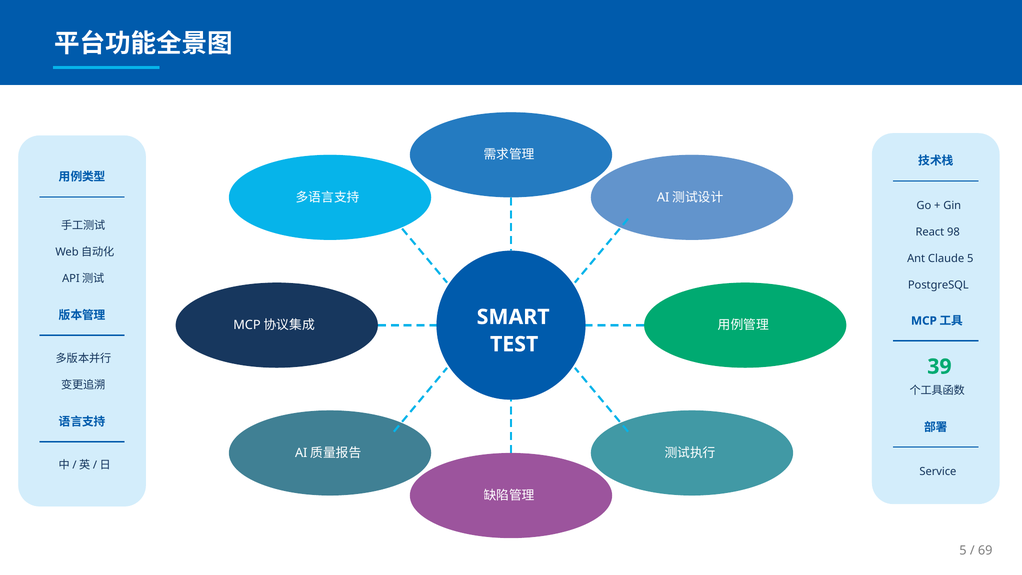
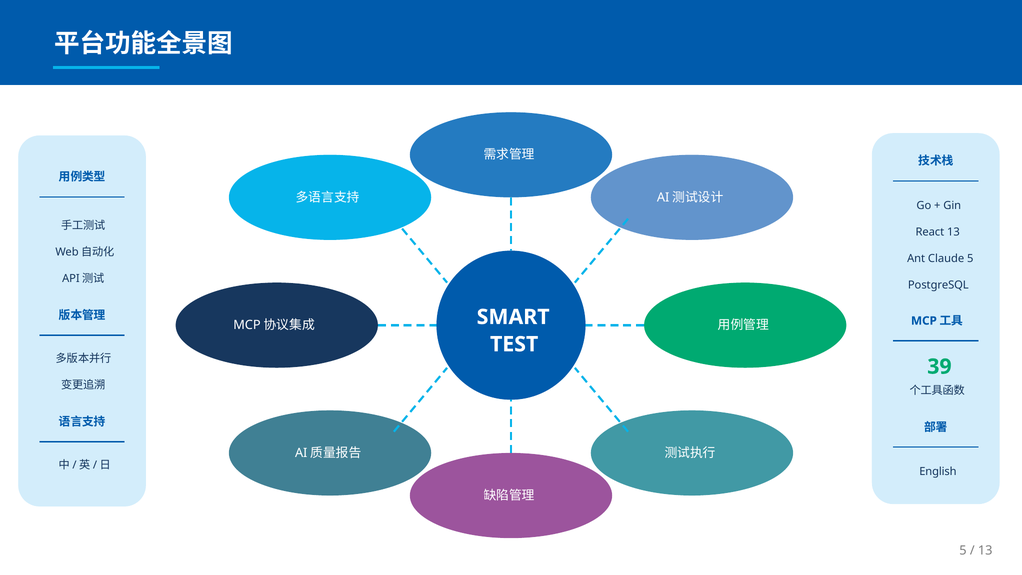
React 98: 98 -> 13
Service: Service -> English
69 at (985, 550): 69 -> 13
